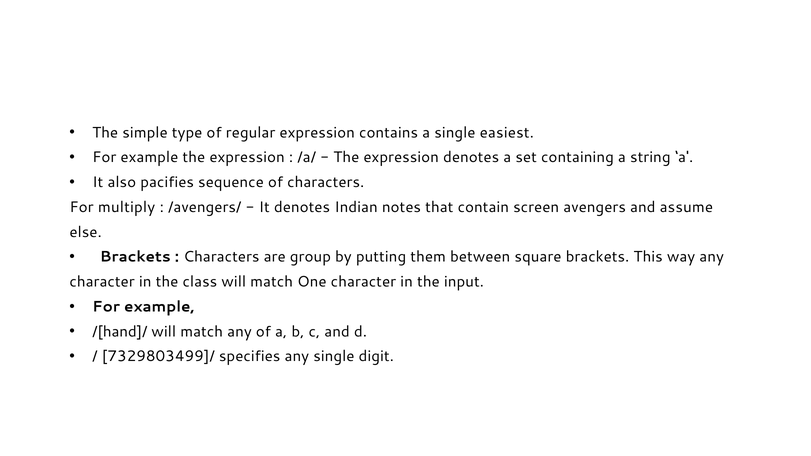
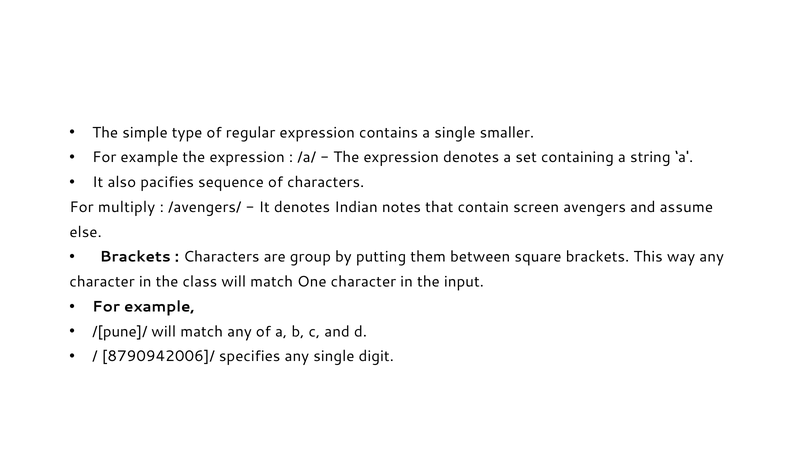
easiest: easiest -> smaller
/[hand]/: /[hand]/ -> /[pune]/
7329803499]/: 7329803499]/ -> 8790942006]/
